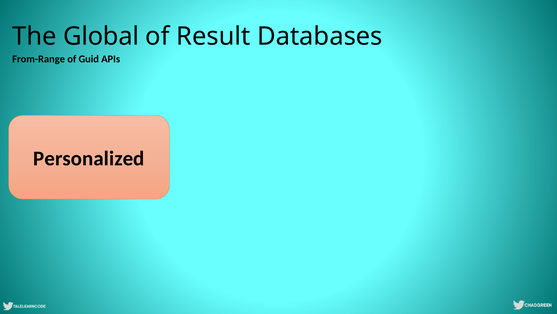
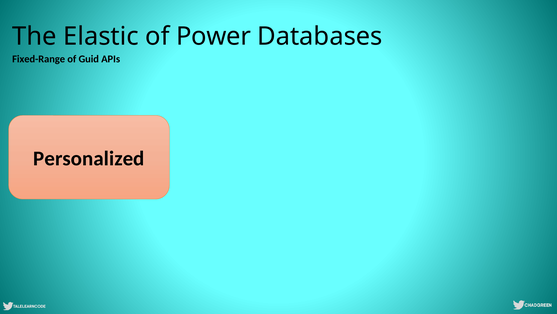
Global: Global -> Elastic
Result: Result -> Power
From-Range: From-Range -> Fixed-Range
